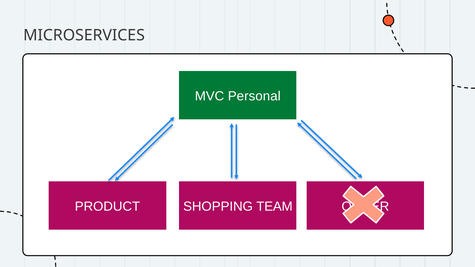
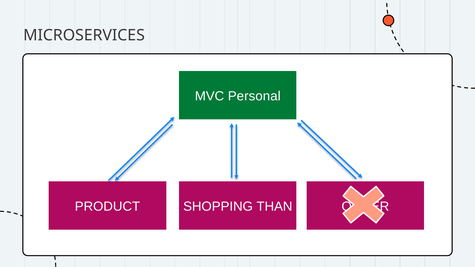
TEAM: TEAM -> THAN
